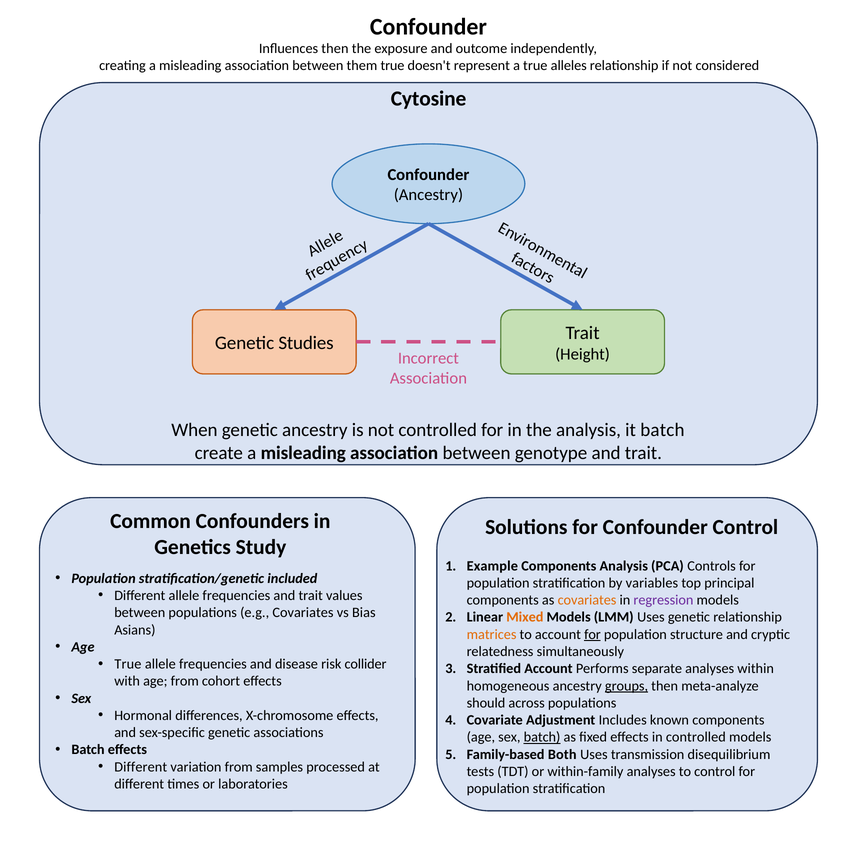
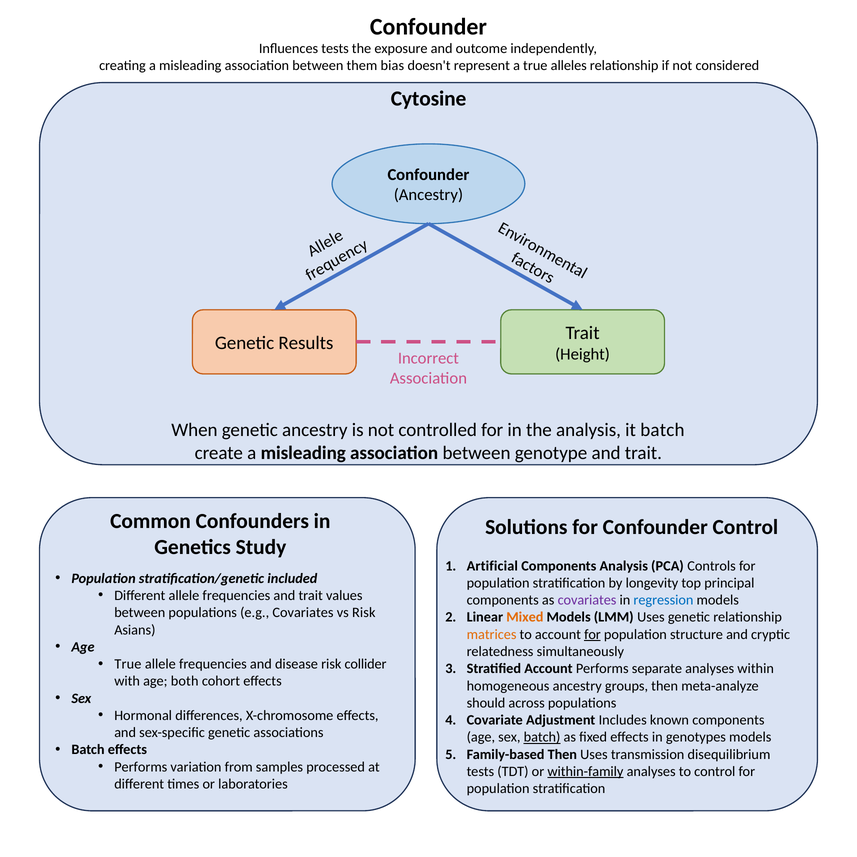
Influences then: then -> tests
them true: true -> bias
Studies: Studies -> Results
Example: Example -> Artificial
variables: variables -> longevity
covariates at (587, 600) colour: orange -> purple
regression colour: purple -> blue
vs Bias: Bias -> Risk
age from: from -> both
groups underline: present -> none
in controlled: controlled -> genotypes
Family-based Both: Both -> Then
Different at (141, 767): Different -> Performs
within-family underline: none -> present
